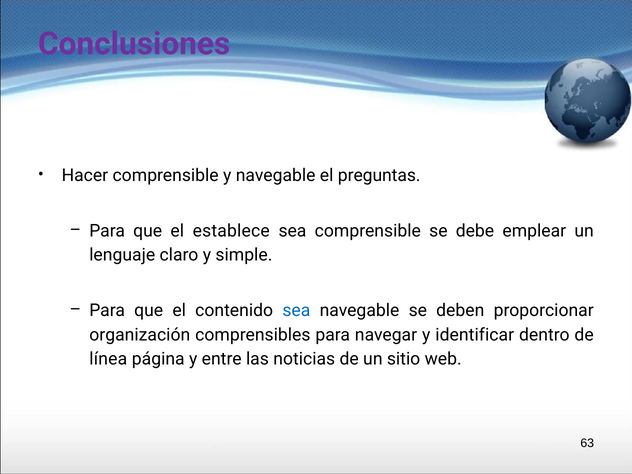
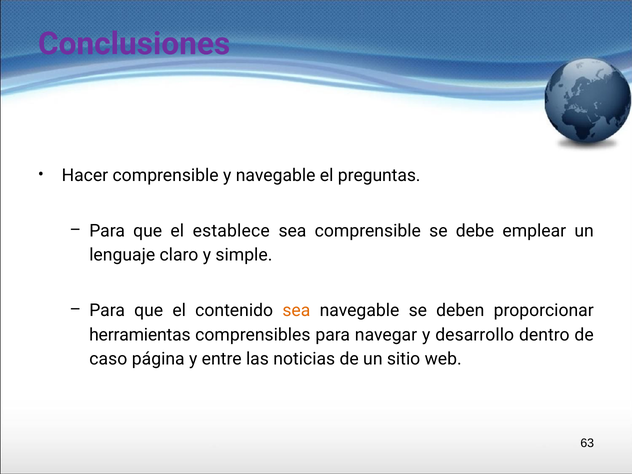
sea at (296, 311) colour: blue -> orange
organización: organización -> herramientas
identificar: identificar -> desarrollo
línea: línea -> caso
